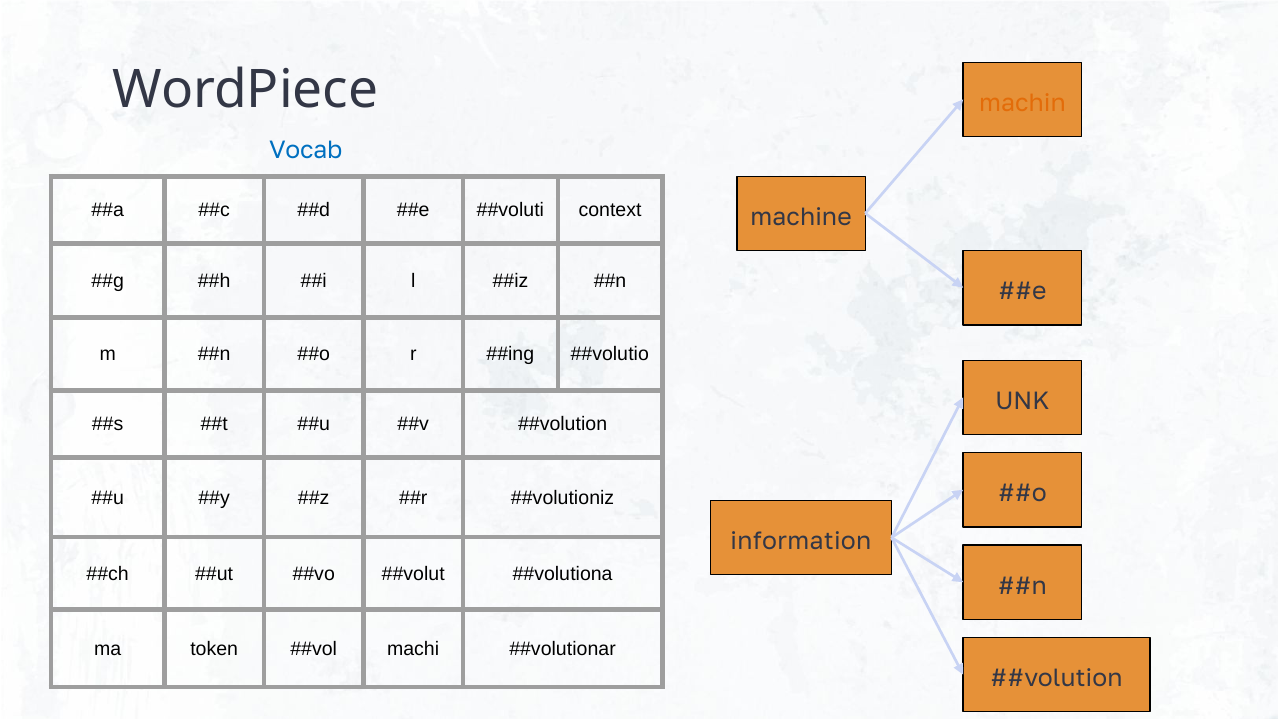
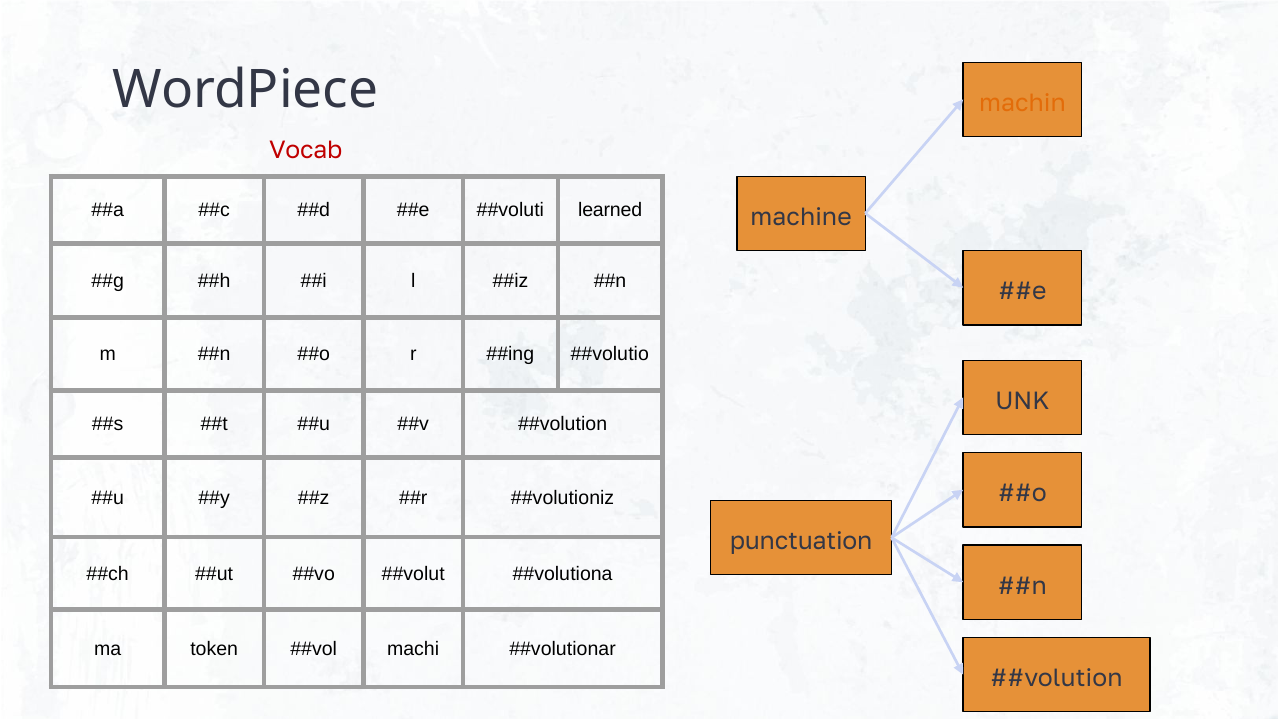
Vocab colour: blue -> red
context: context -> learned
information: information -> punctuation
